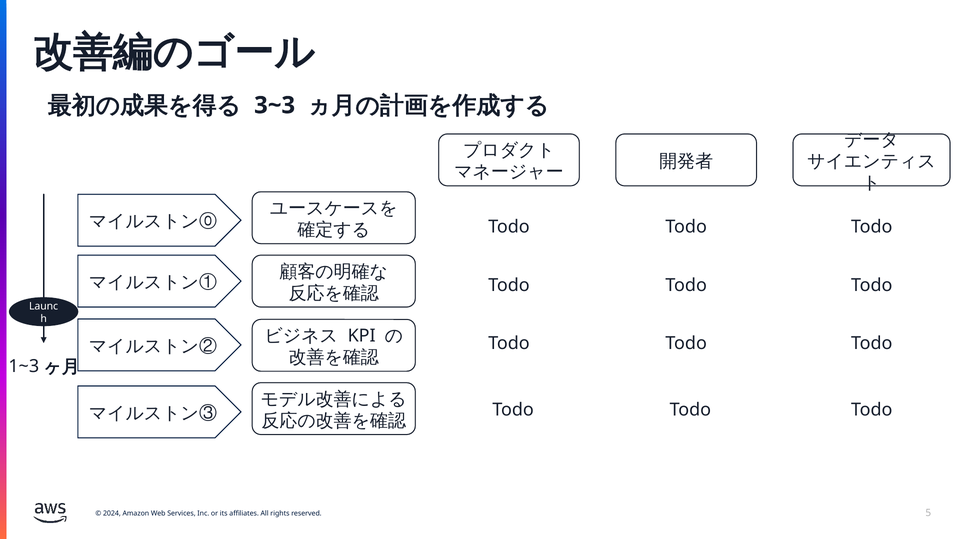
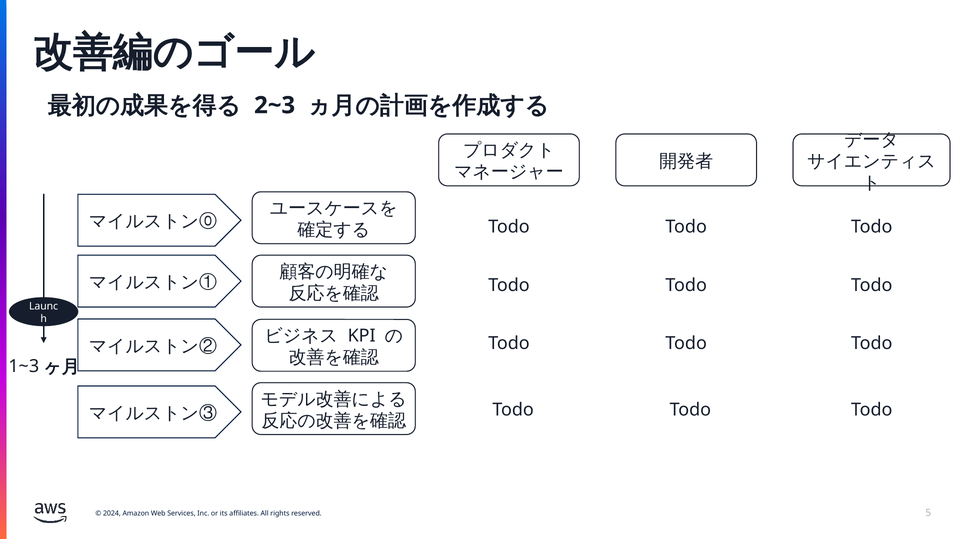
3~3: 3~3 -> 2~3
